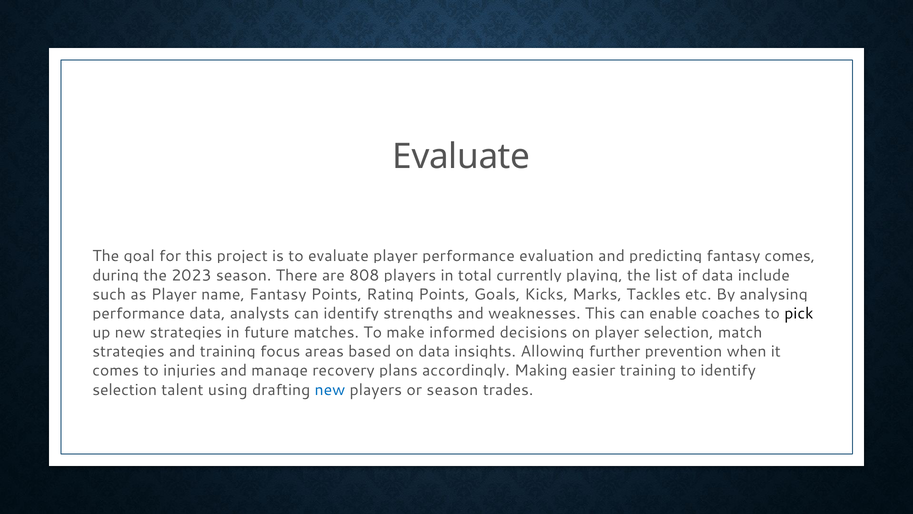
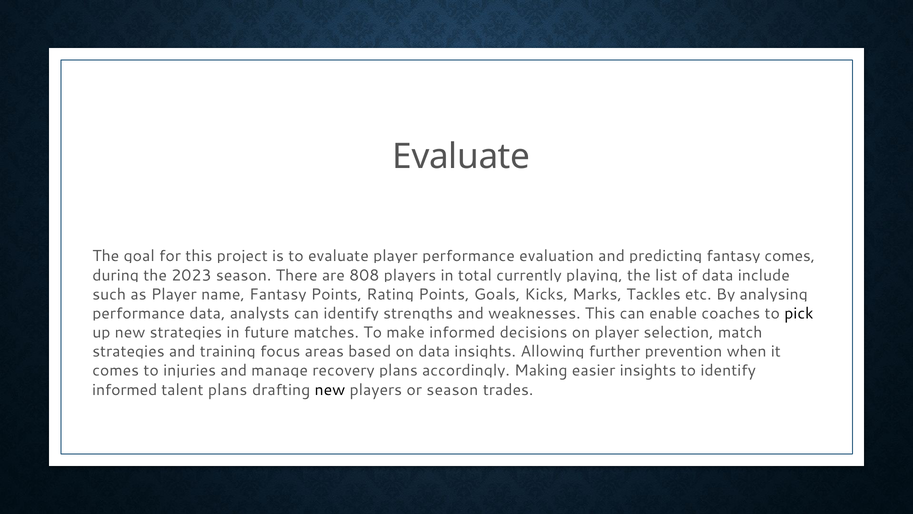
easier training: training -> insights
selection at (125, 389): selection -> informed
talent using: using -> plans
new at (330, 389) colour: blue -> black
